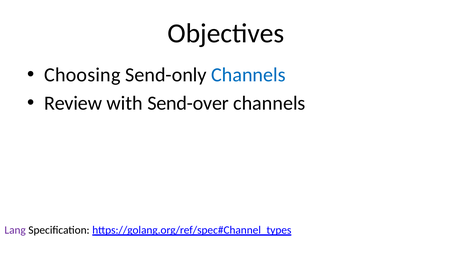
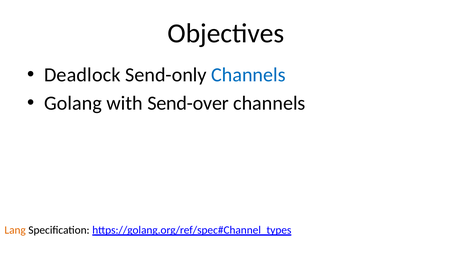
Choosing: Choosing -> Deadlock
Review: Review -> Golang
Lang colour: purple -> orange
